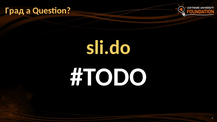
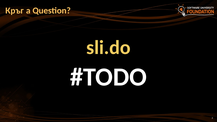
Град: Град -> Кръг
